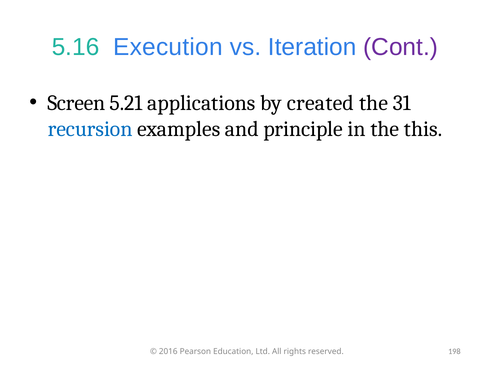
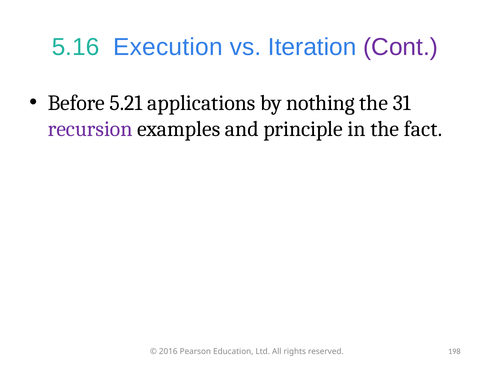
Screen: Screen -> Before
created: created -> nothing
recursion colour: blue -> purple
this: this -> fact
